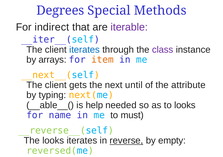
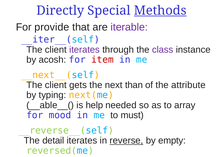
Degrees: Degrees -> Directly
Methods underline: none -> present
indirect: indirect -> provide
iterates at (85, 50) colour: blue -> purple
arrays: arrays -> acosh
item colour: orange -> red
until: until -> than
to looks: looks -> array
name: name -> mood
The looks: looks -> detail
